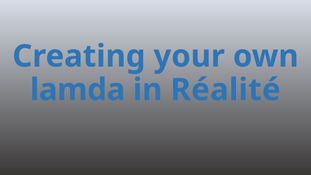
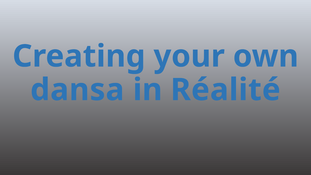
lamda: lamda -> dansa
